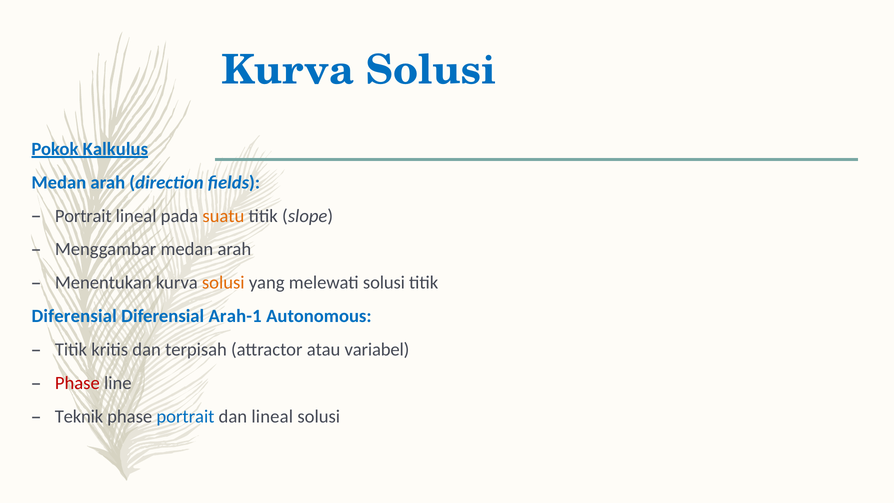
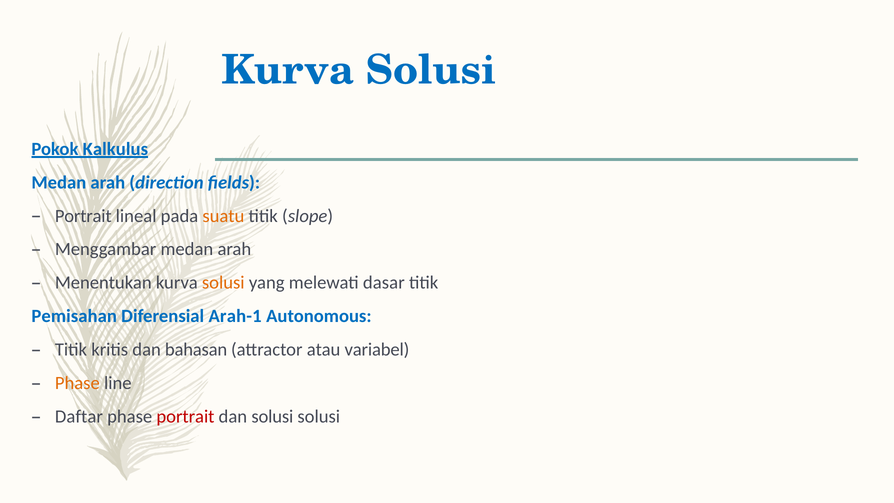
melewati solusi: solusi -> dasar
Diferensial at (74, 316): Diferensial -> Pemisahan
terpisah: terpisah -> bahasan
Phase at (77, 383) colour: red -> orange
Teknik: Teknik -> Daftar
portrait at (185, 417) colour: blue -> red
dan lineal: lineal -> solusi
